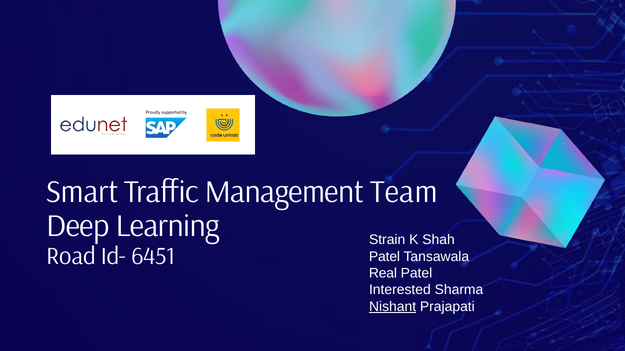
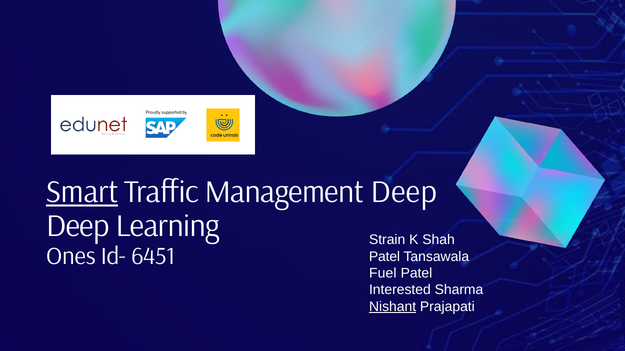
Smart underline: none -> present
Management Team: Team -> Deep
Road: Road -> Ones
Real: Real -> Fuel
